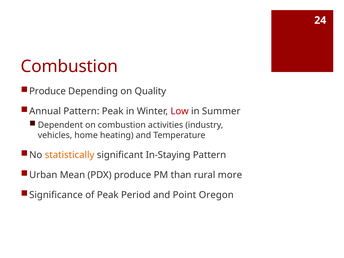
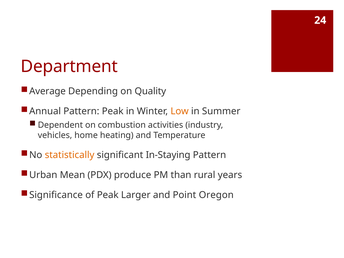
Combustion at (69, 67): Combustion -> Department
Produce at (48, 91): Produce -> Average
Low colour: red -> orange
more: more -> years
Period: Period -> Larger
